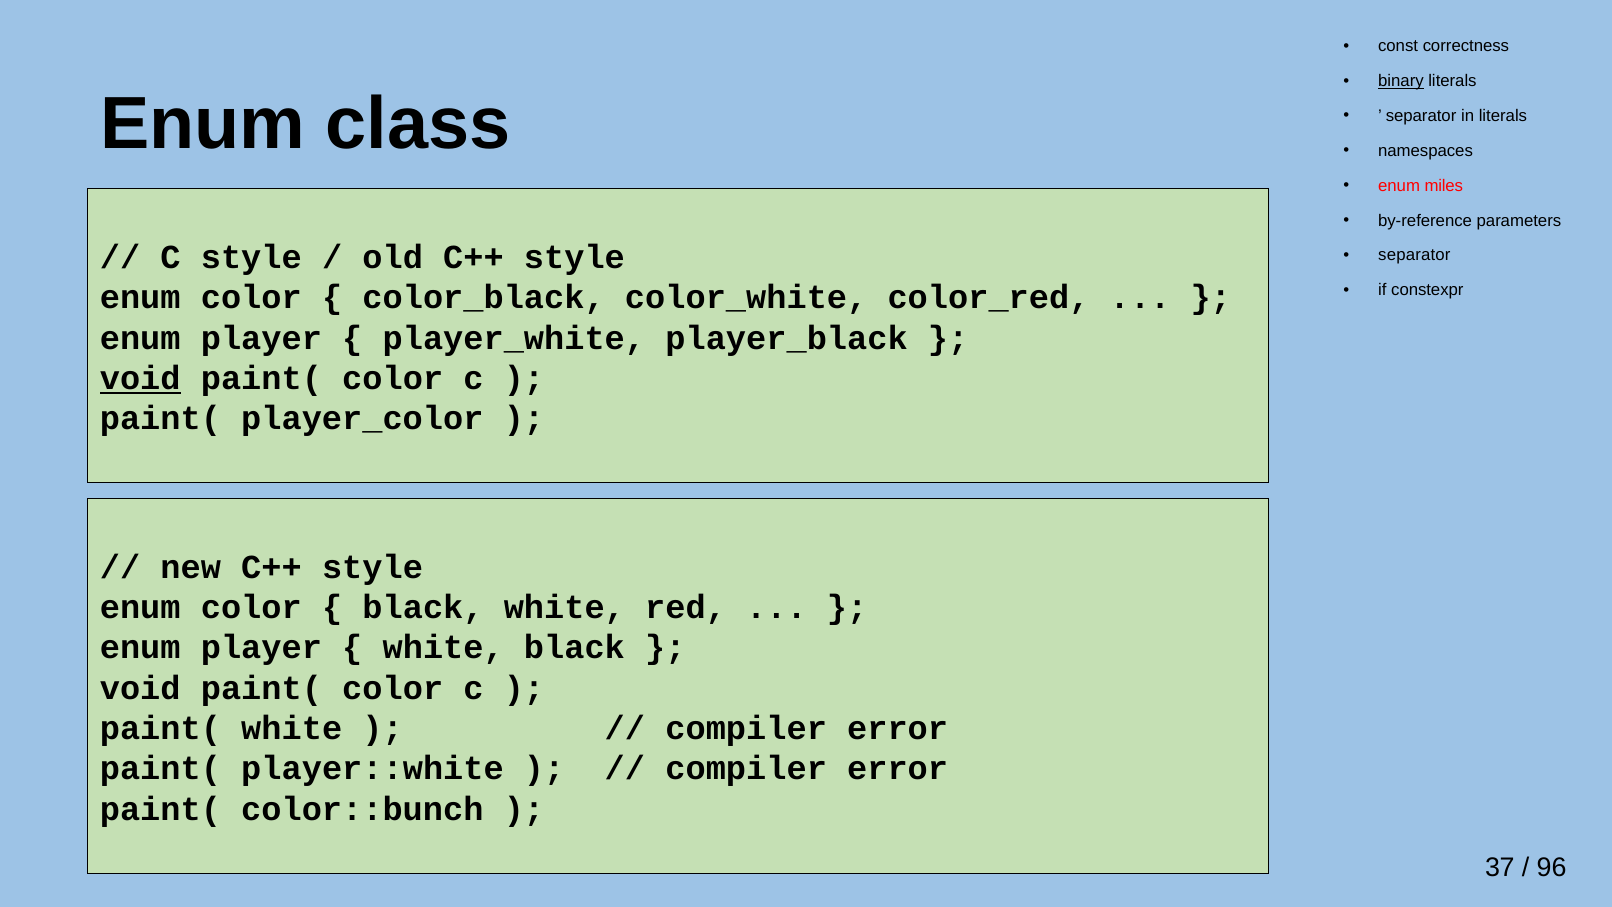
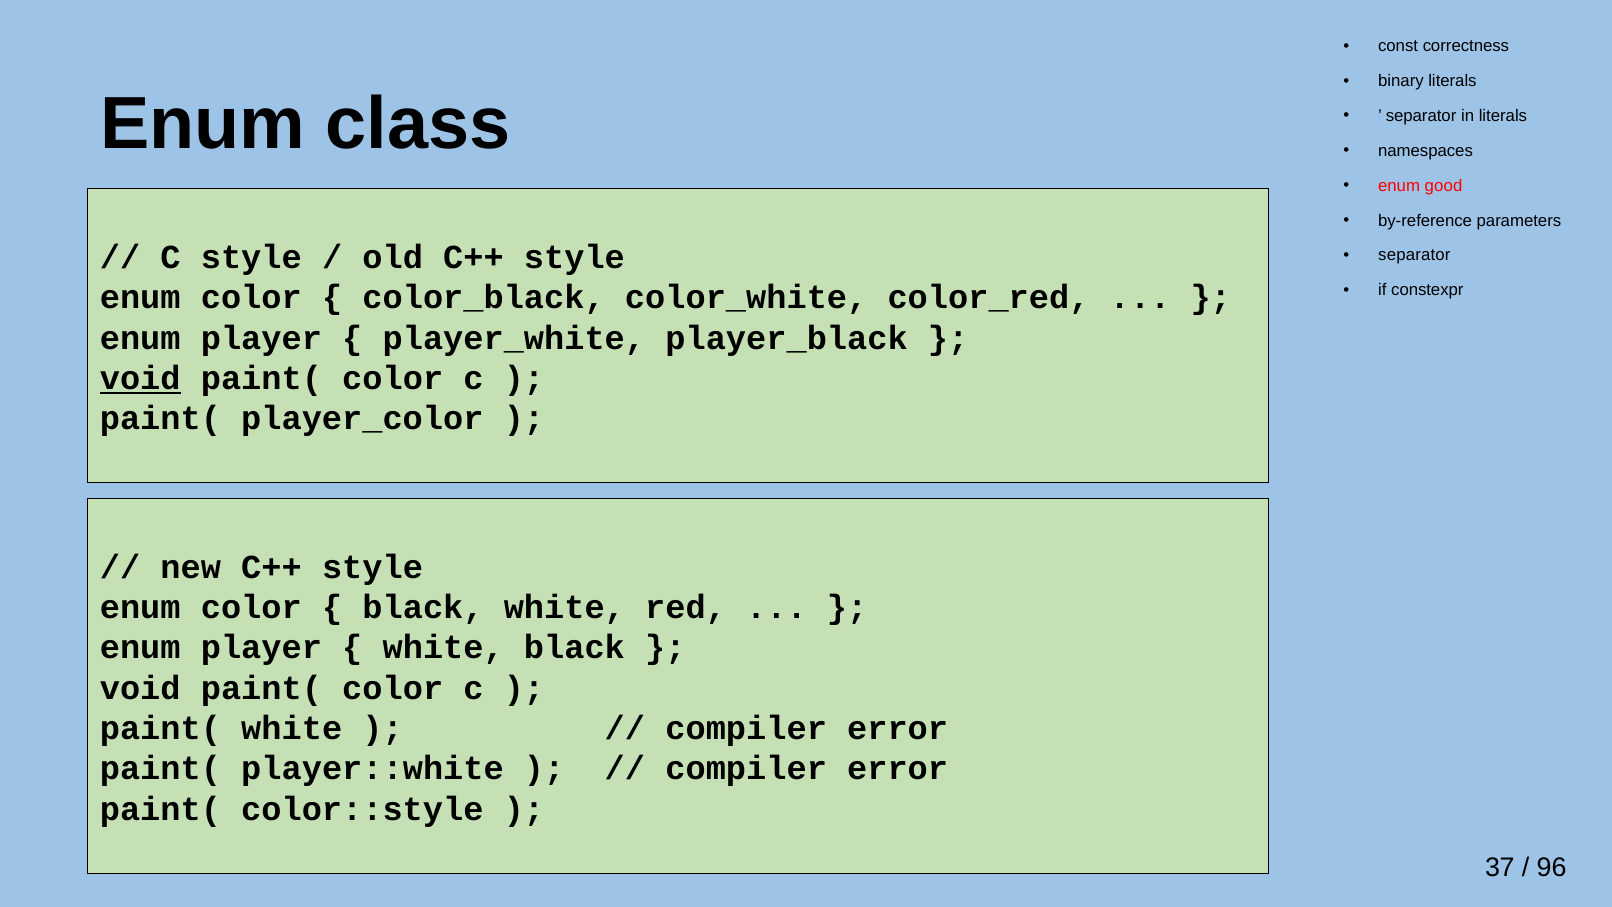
binary underline: present -> none
miles: miles -> good
color::bunch: color::bunch -> color::style
